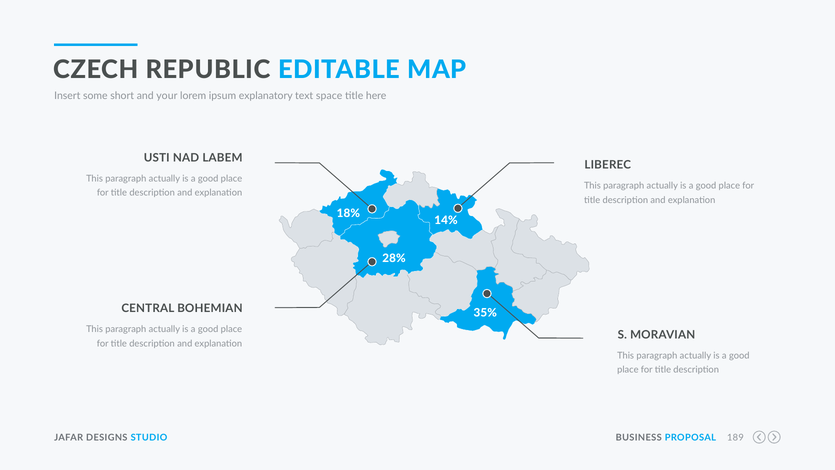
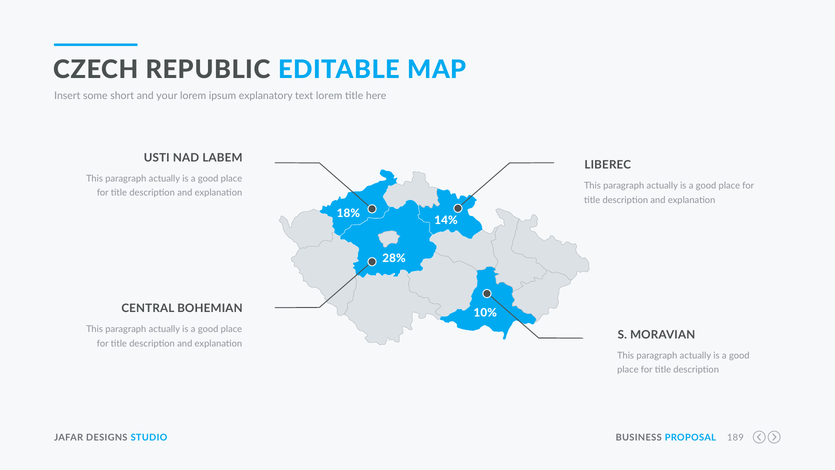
text space: space -> lorem
35%: 35% -> 10%
